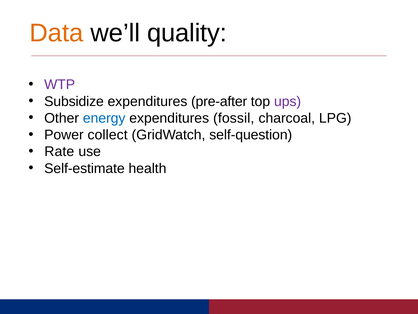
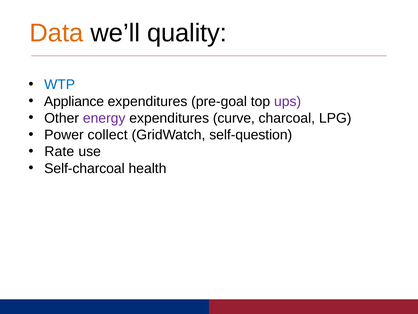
WTP colour: purple -> blue
Subsidize: Subsidize -> Appliance
pre-after: pre-after -> pre-goal
energy colour: blue -> purple
fossil: fossil -> curve
Self-estimate: Self-estimate -> Self-charcoal
